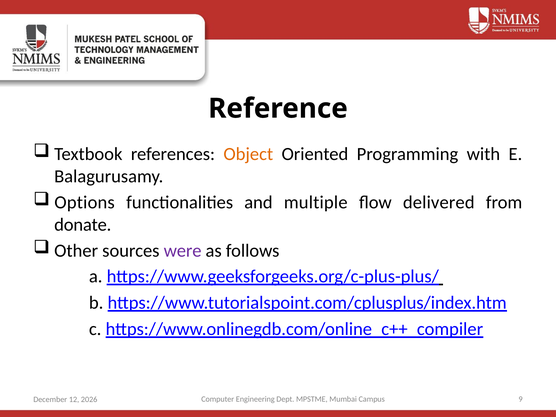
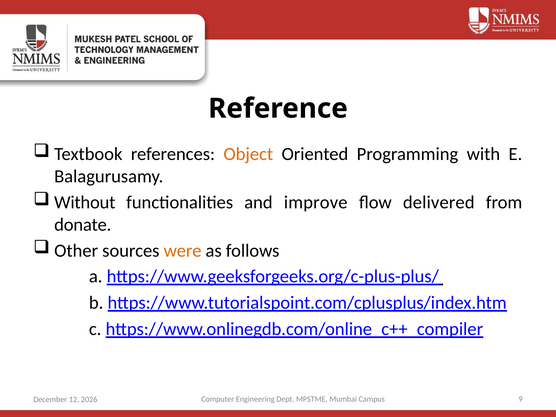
Options: Options -> Without
multiple: multiple -> improve
were colour: purple -> orange
